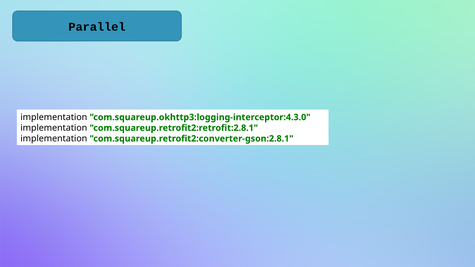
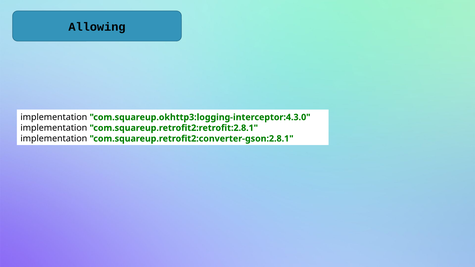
Parallel: Parallel -> Allowing
